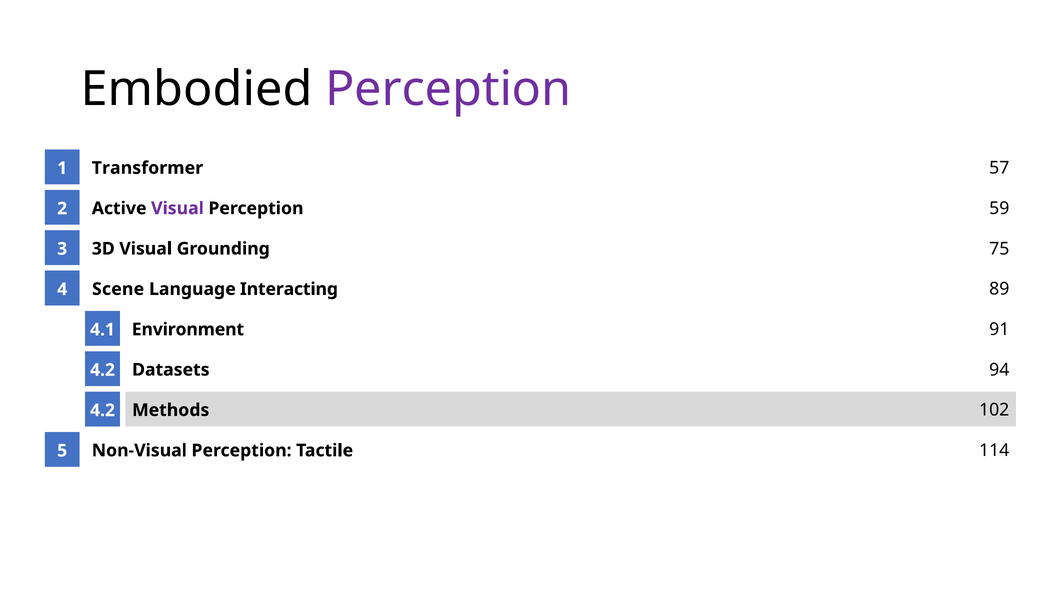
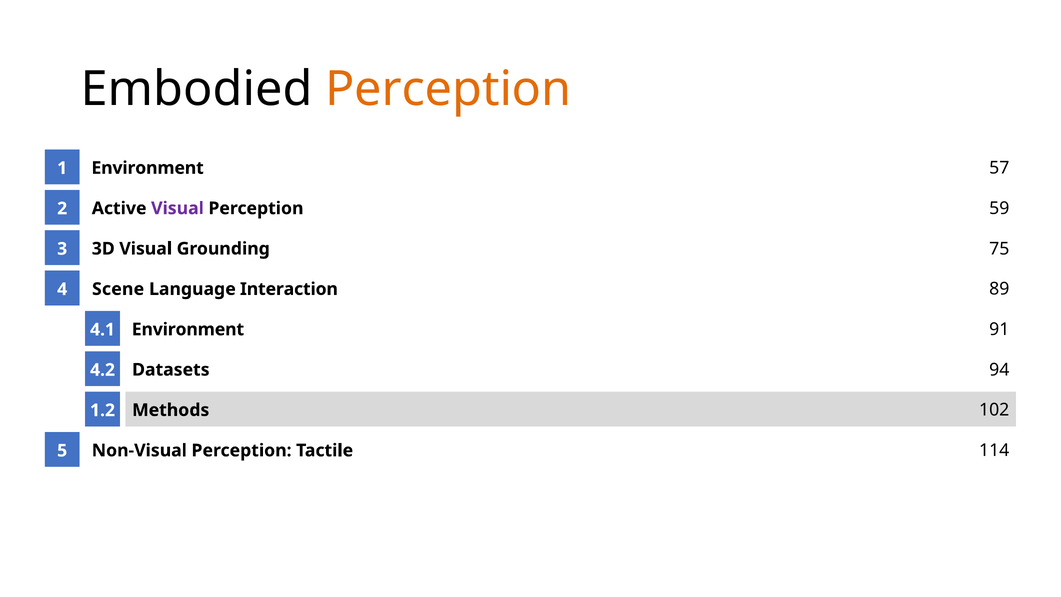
Perception at (448, 89) colour: purple -> orange
Transformer at (147, 168): Transformer -> Environment
Interacting: Interacting -> Interaction
4.2 at (103, 410): 4.2 -> 1.2
